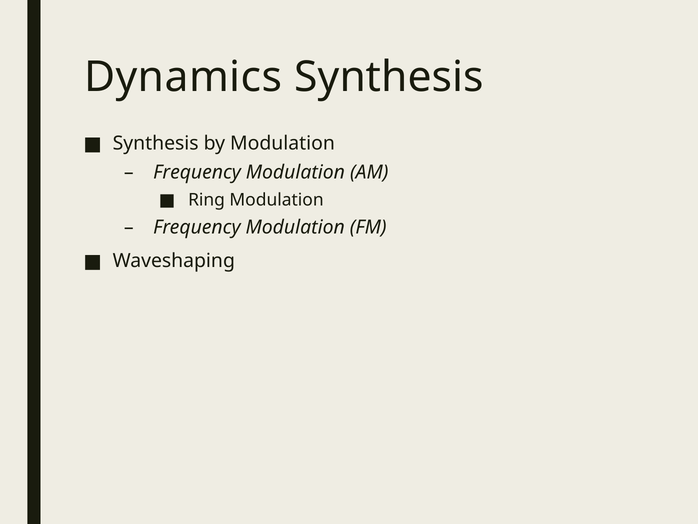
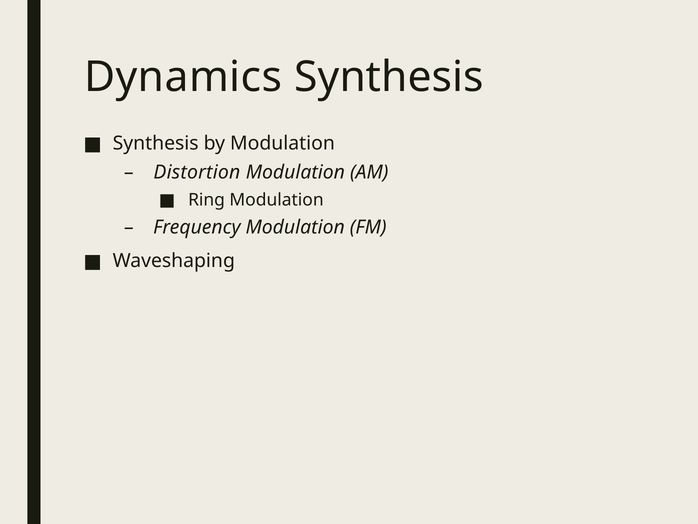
Frequency at (197, 172): Frequency -> Distortion
